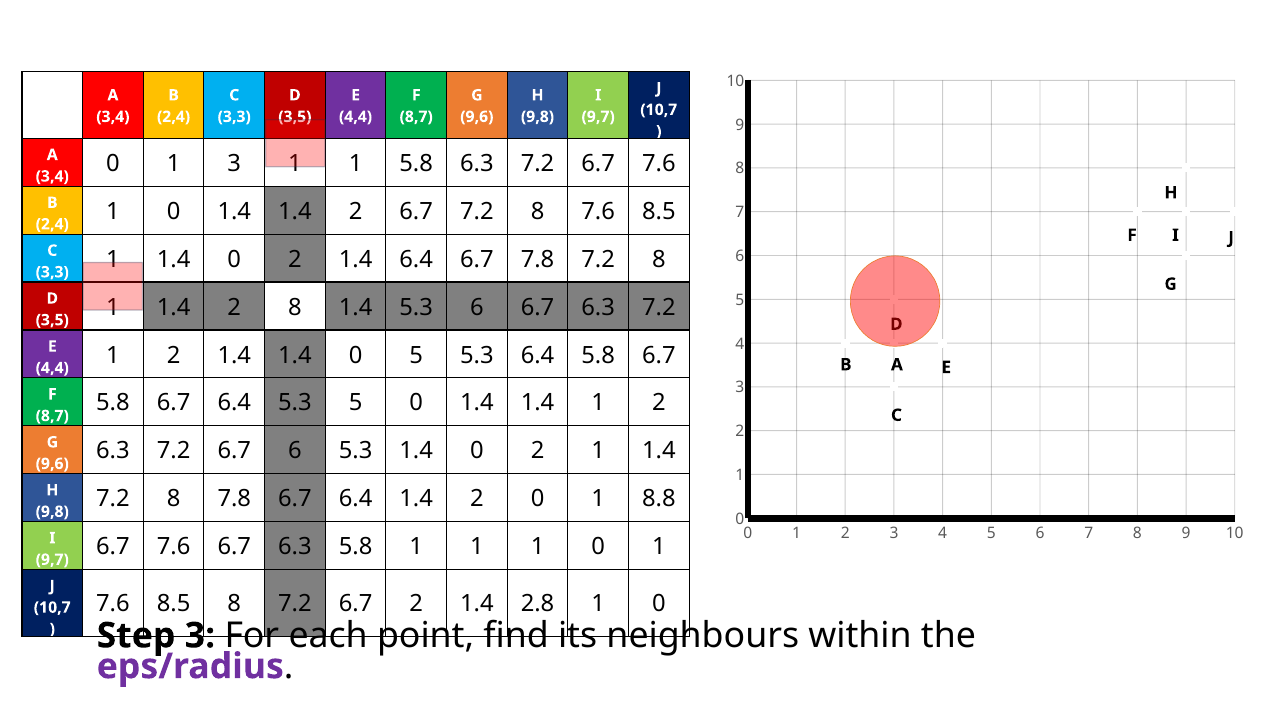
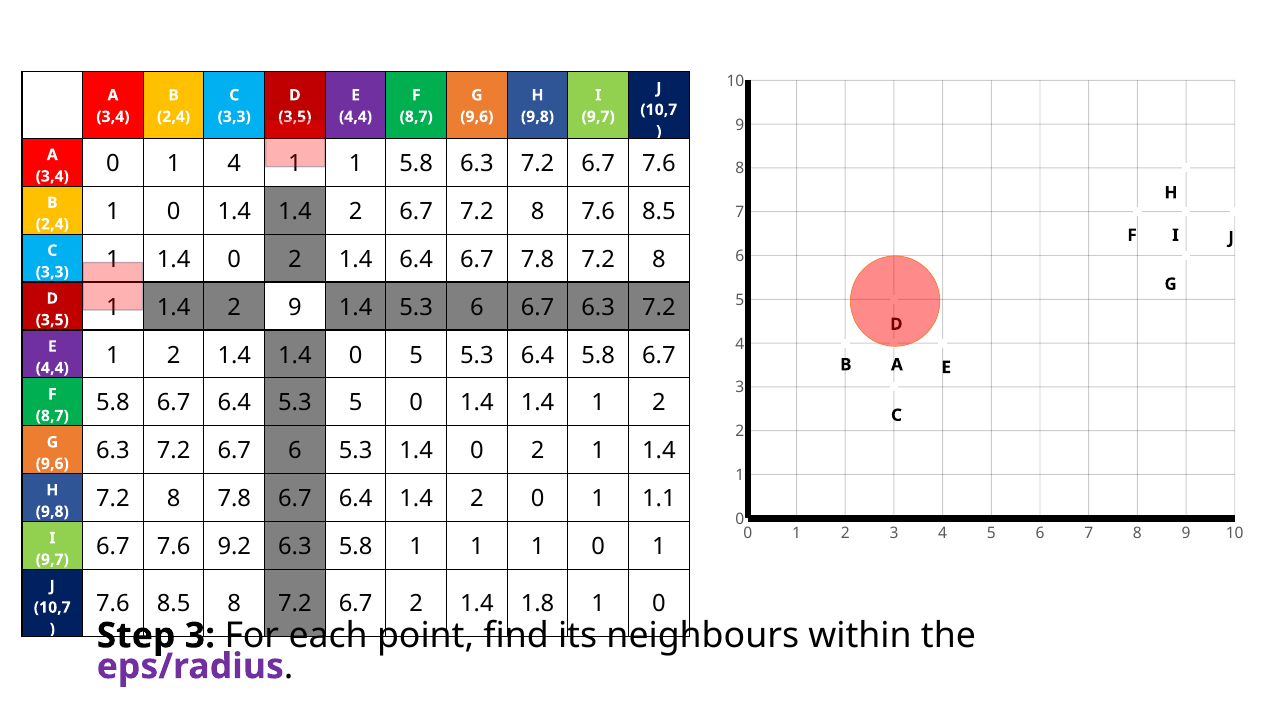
1 3: 3 -> 4
2 8: 8 -> 9
8.8: 8.8 -> 1.1
7.6 6.7: 6.7 -> 9.2
2.8: 2.8 -> 1.8
